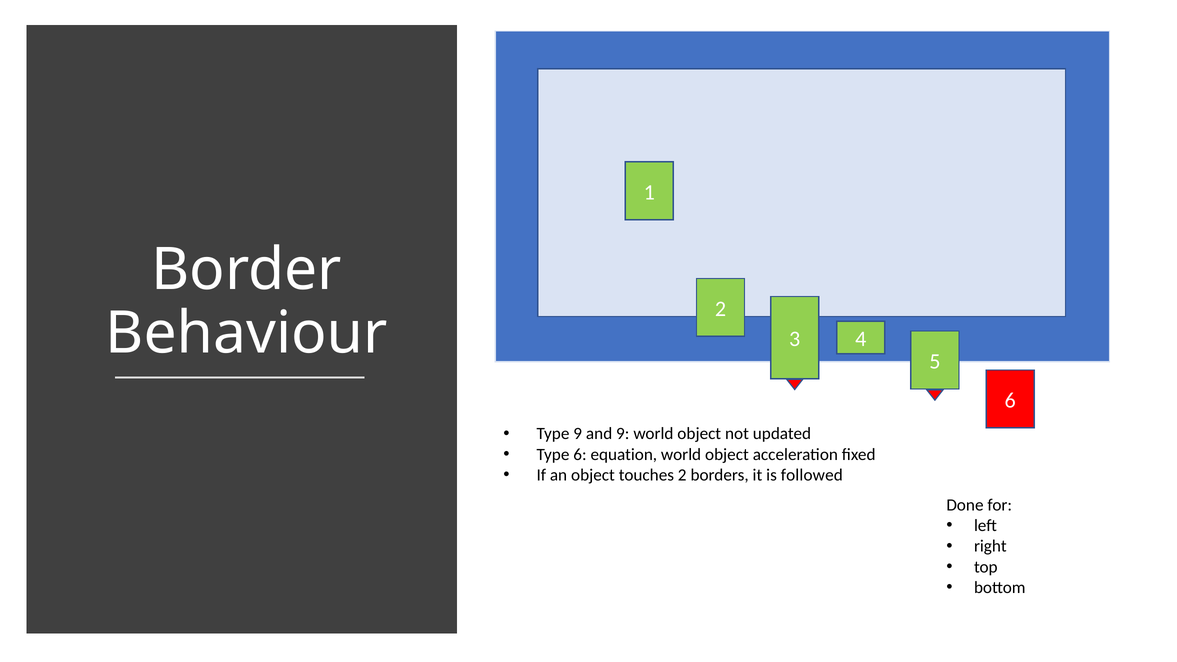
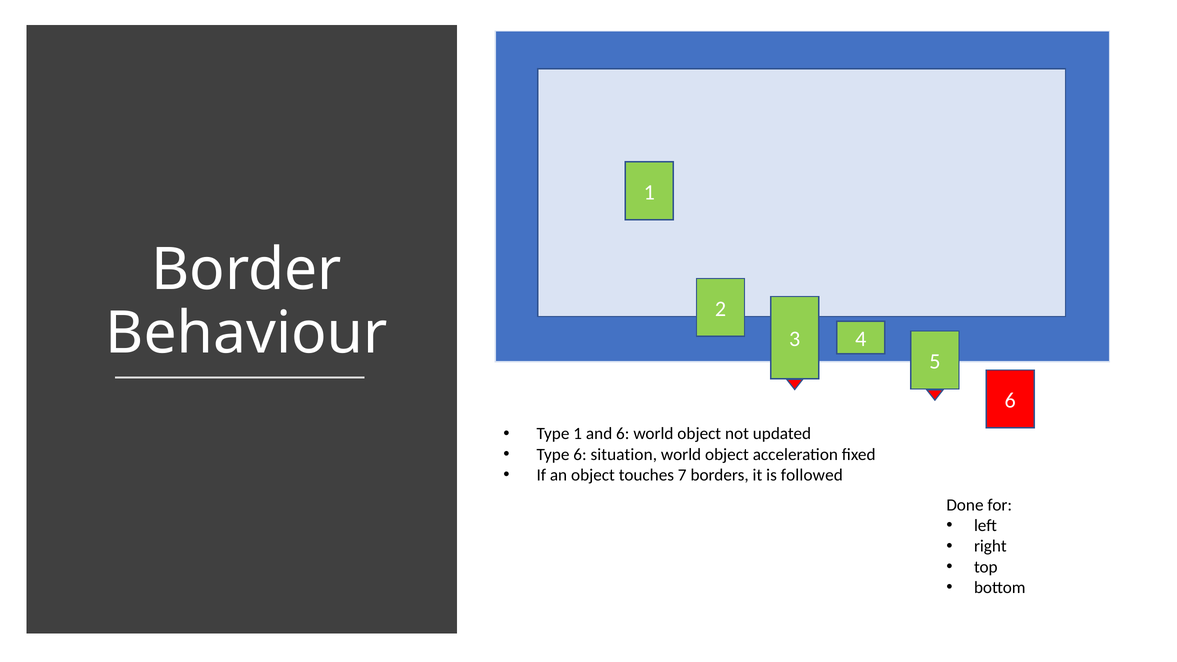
Type 9: 9 -> 1
and 9: 9 -> 6
equation: equation -> situation
touches 2: 2 -> 7
